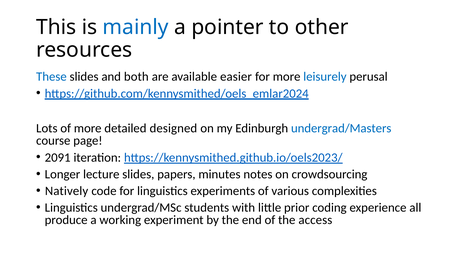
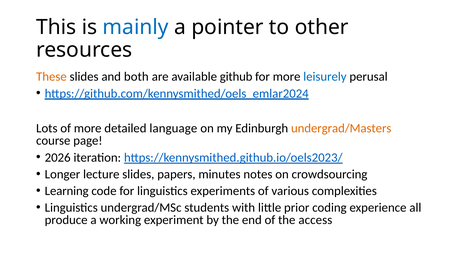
These colour: blue -> orange
easier: easier -> github
designed: designed -> language
undergrad/Masters colour: blue -> orange
2091: 2091 -> 2026
Natively: Natively -> Learning
